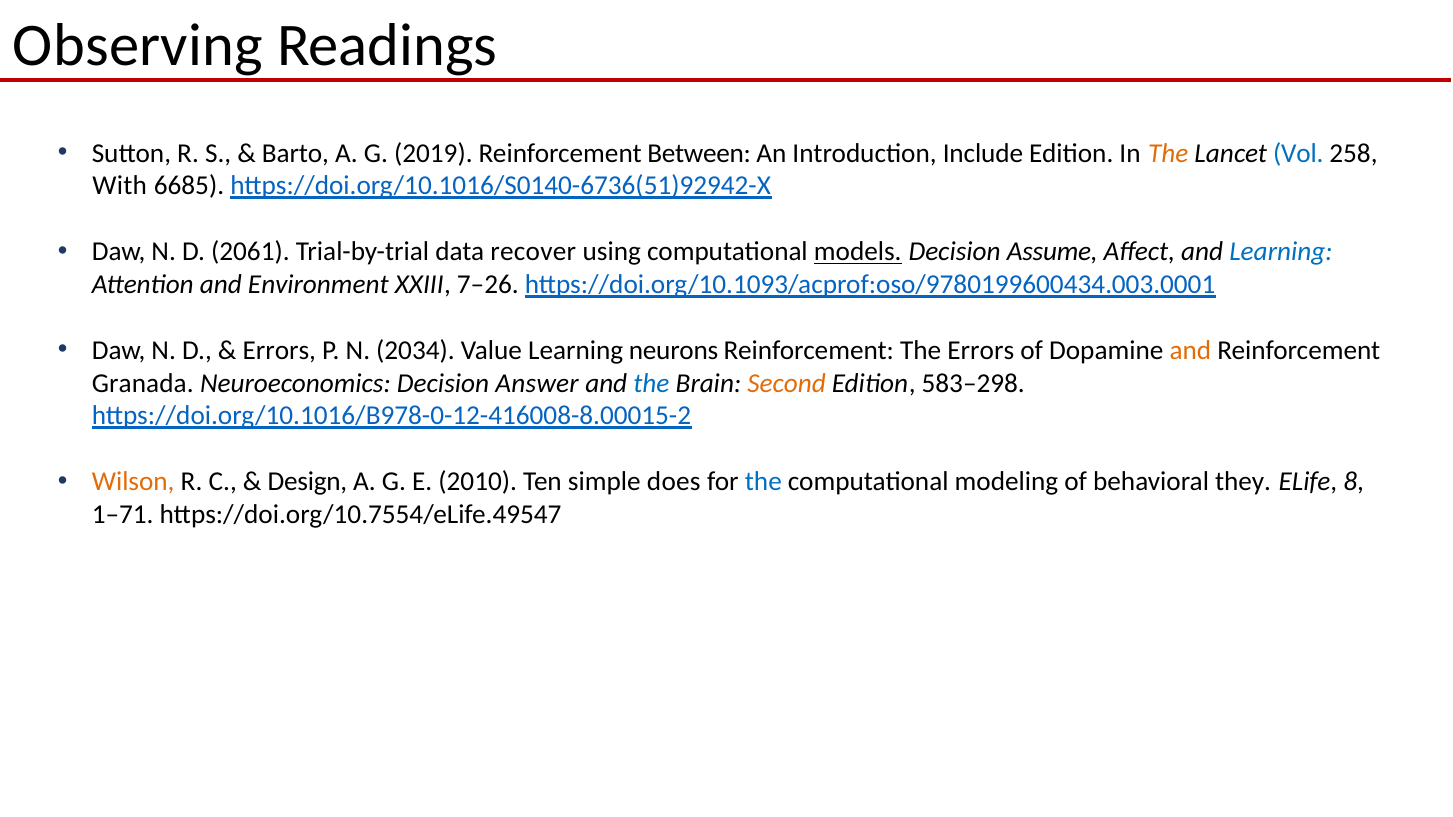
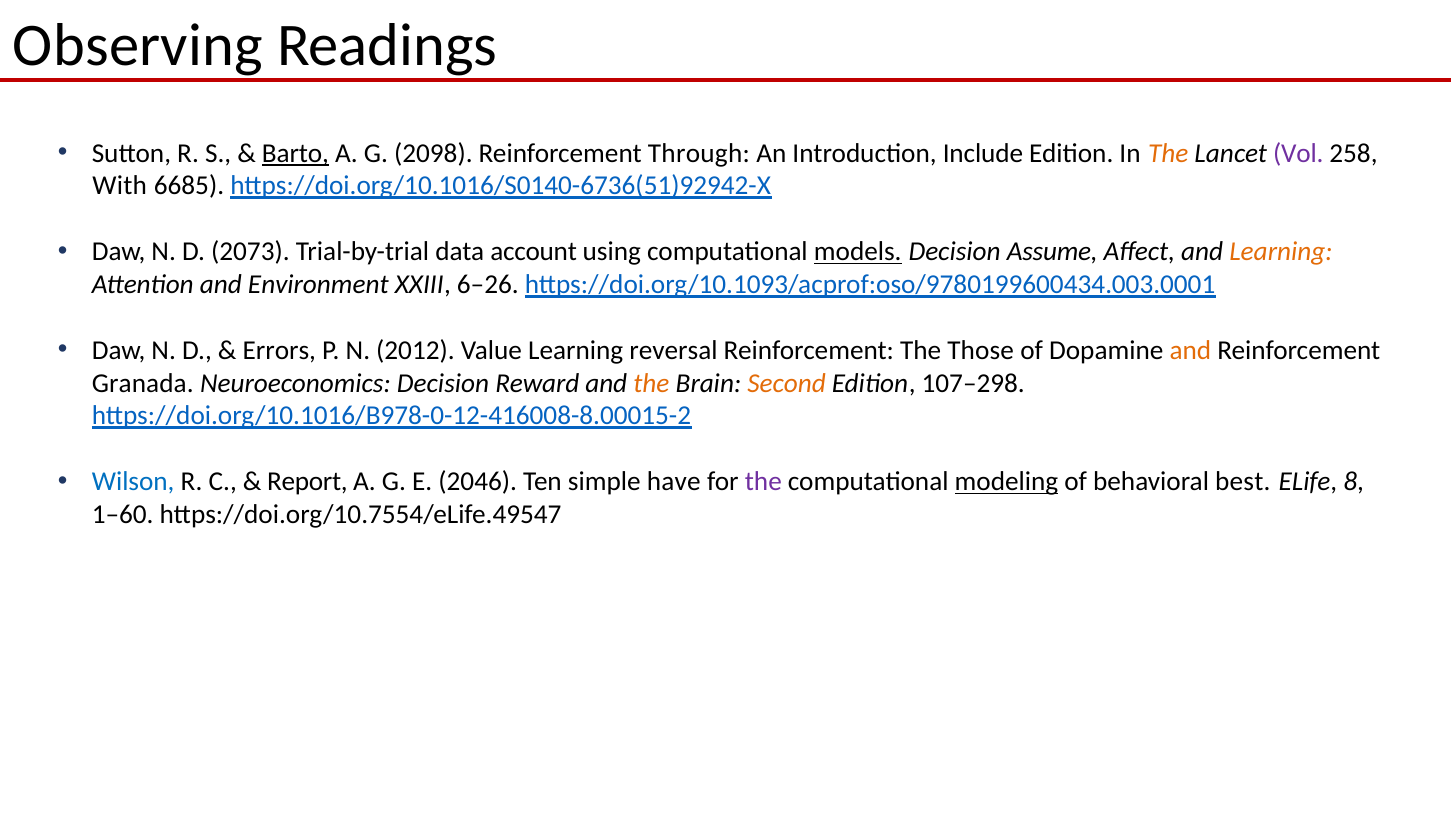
Barto underline: none -> present
2019: 2019 -> 2098
Between: Between -> Through
Vol colour: blue -> purple
2061: 2061 -> 2073
recover: recover -> account
Learning at (1281, 252) colour: blue -> orange
7–26: 7–26 -> 6–26
2034: 2034 -> 2012
neurons: neurons -> reversal
The Errors: Errors -> Those
Answer: Answer -> Reward
the at (651, 383) colour: blue -> orange
583–298: 583–298 -> 107–298
Wilson colour: orange -> blue
Design: Design -> Report
2010: 2010 -> 2046
does: does -> have
the at (763, 482) colour: blue -> purple
modeling underline: none -> present
they: they -> best
1–71: 1–71 -> 1–60
